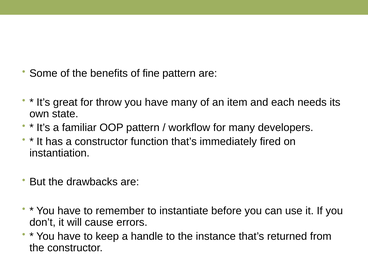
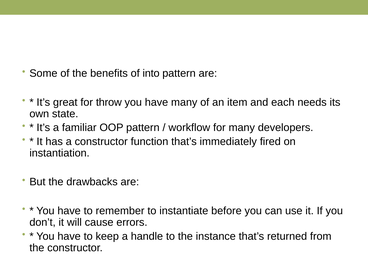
fine: fine -> into
